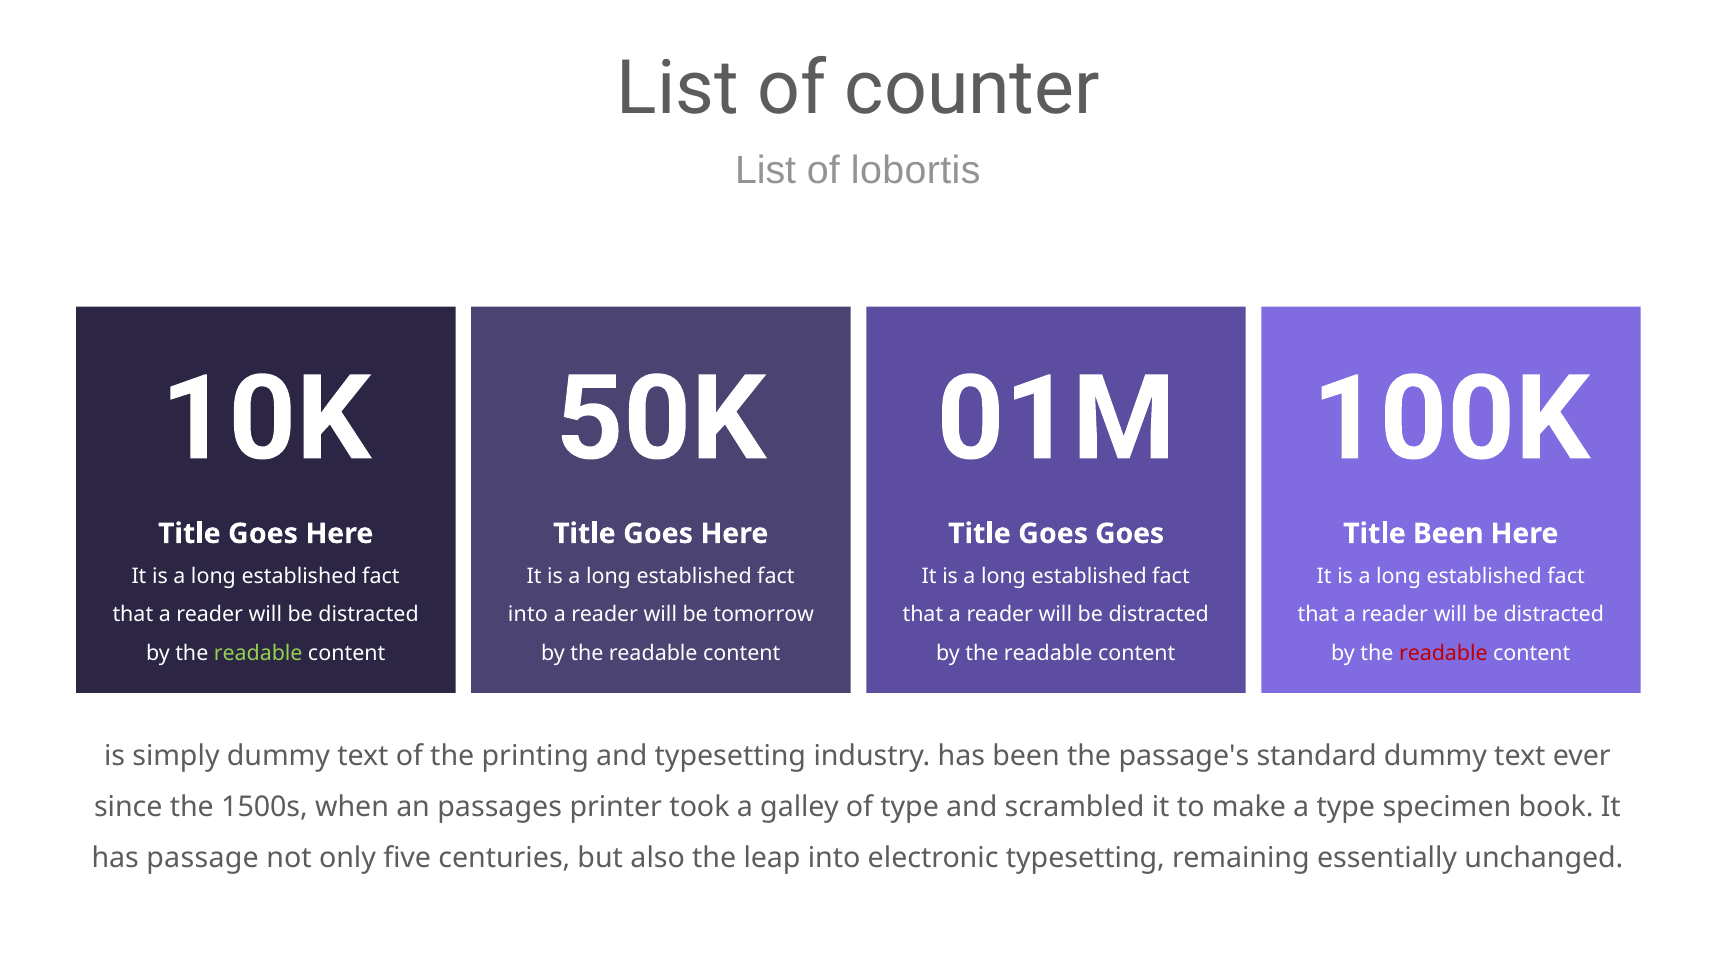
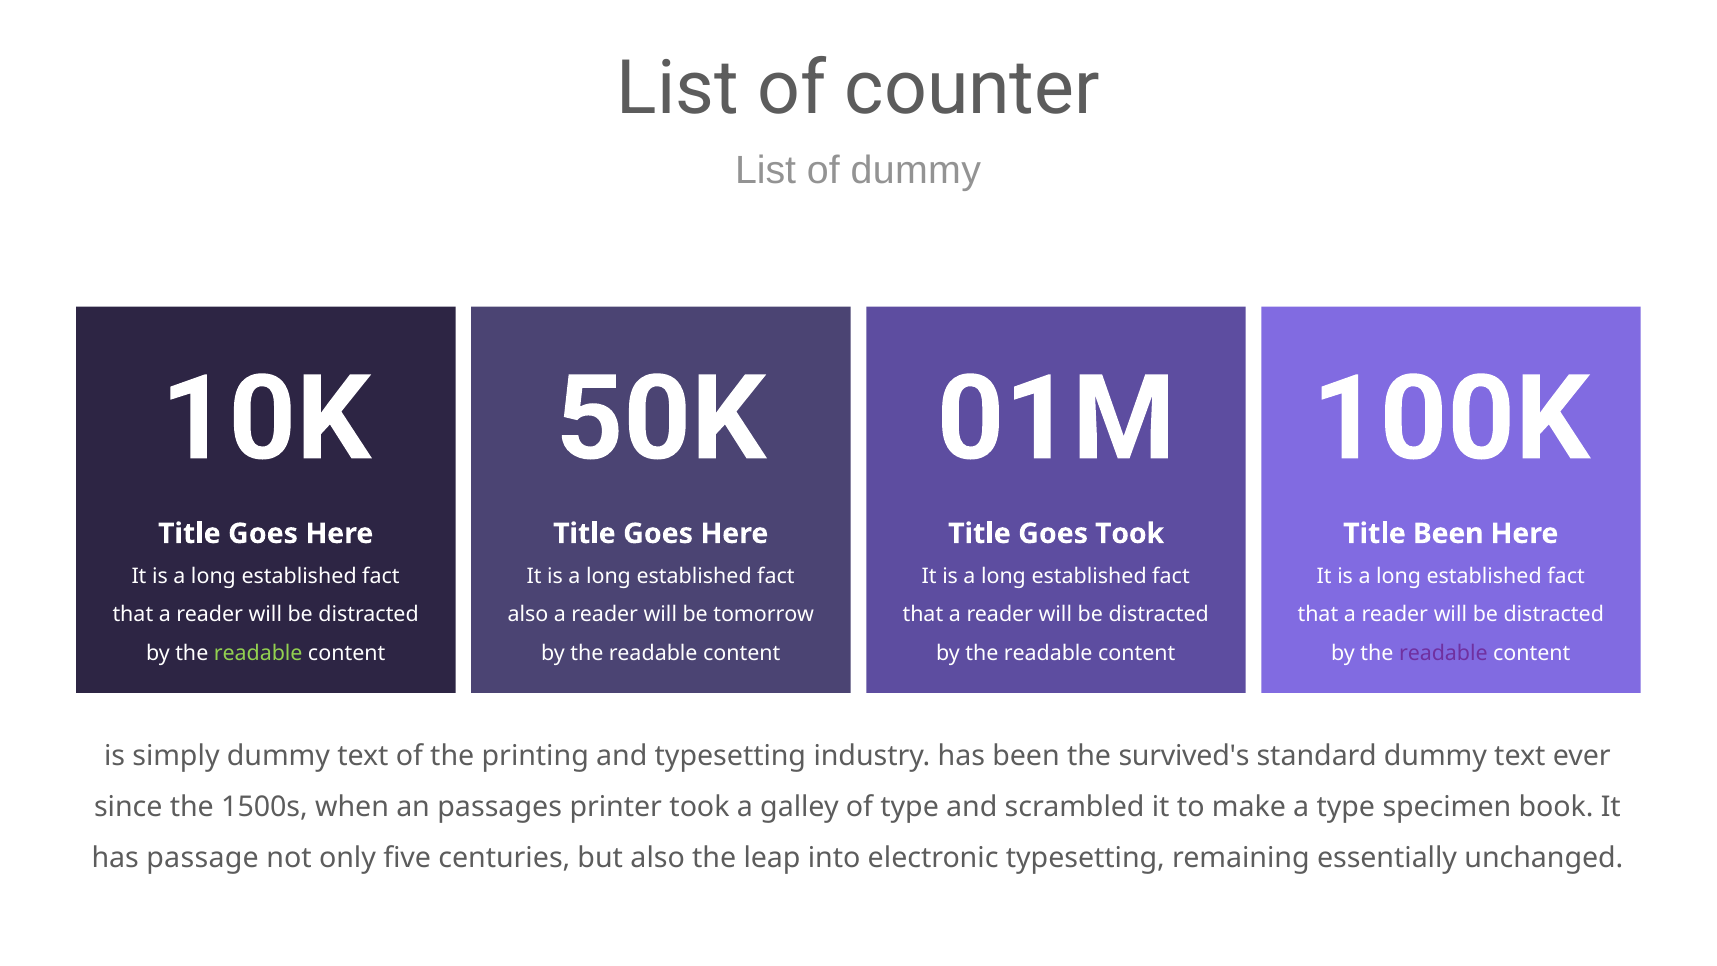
of lobortis: lobortis -> dummy
Goes Goes: Goes -> Took
into at (528, 615): into -> also
readable at (1443, 653) colour: red -> purple
passage's: passage's -> survived's
